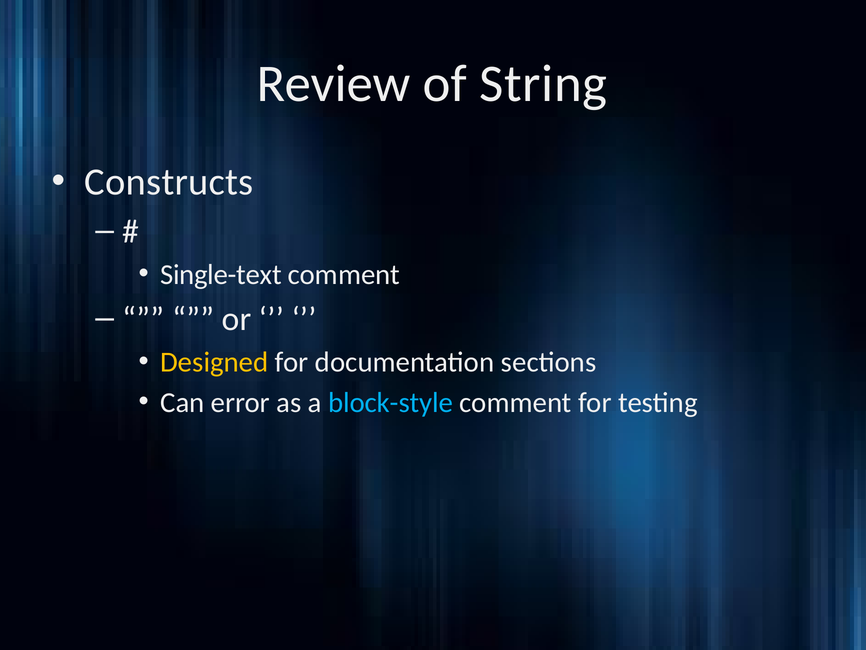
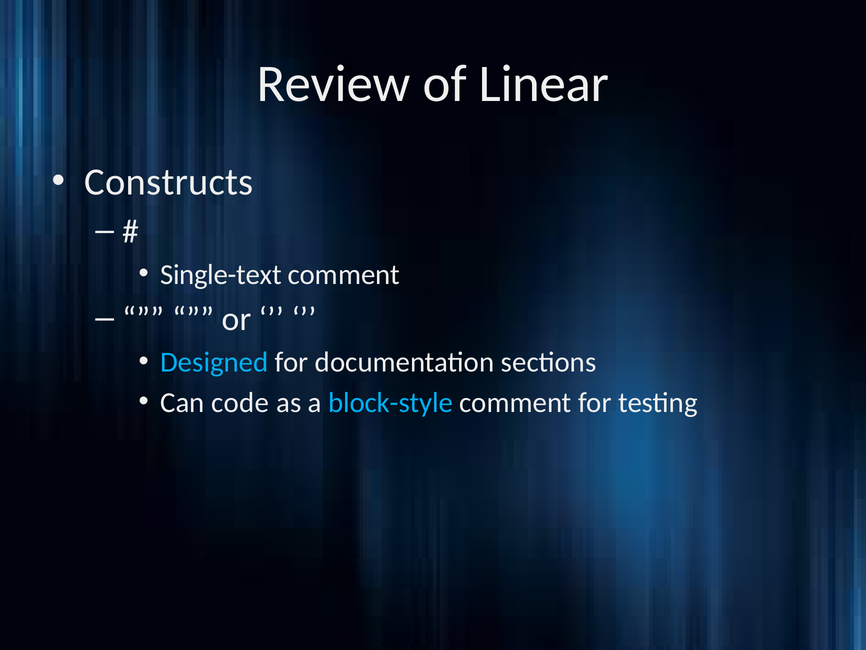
String: String -> Linear
Designed colour: yellow -> light blue
error: error -> code
